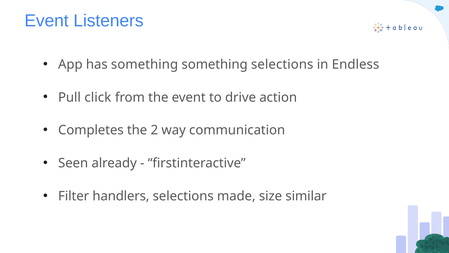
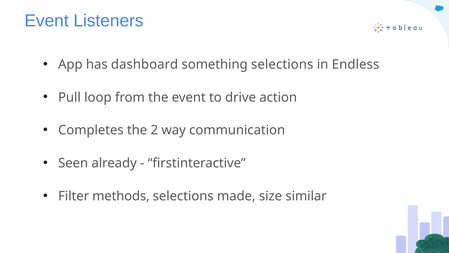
has something: something -> dashboard
click: click -> loop
handlers: handlers -> methods
